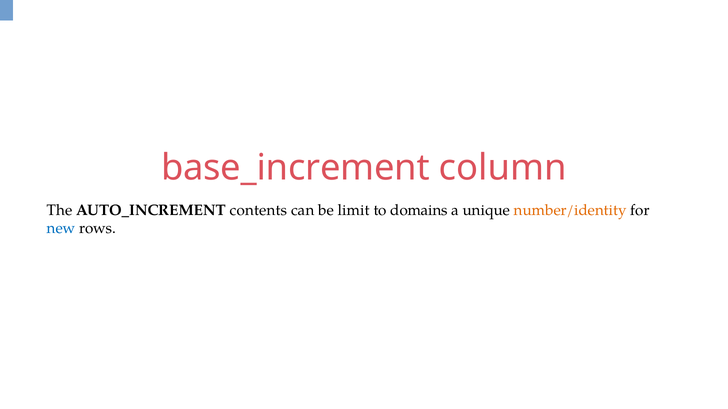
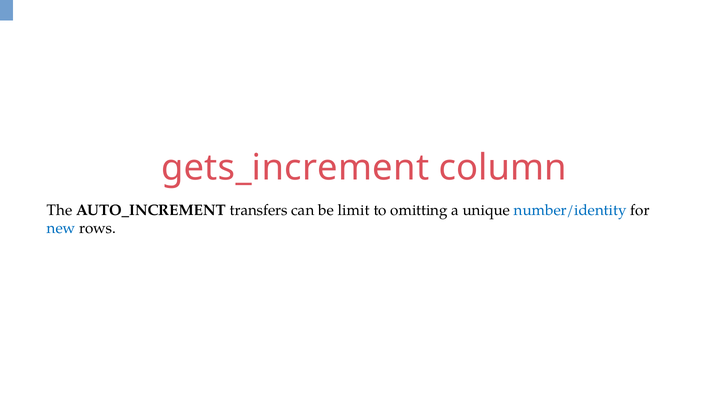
base_increment: base_increment -> gets_increment
contents: contents -> transfers
domains: domains -> omitting
number/identity colour: orange -> blue
